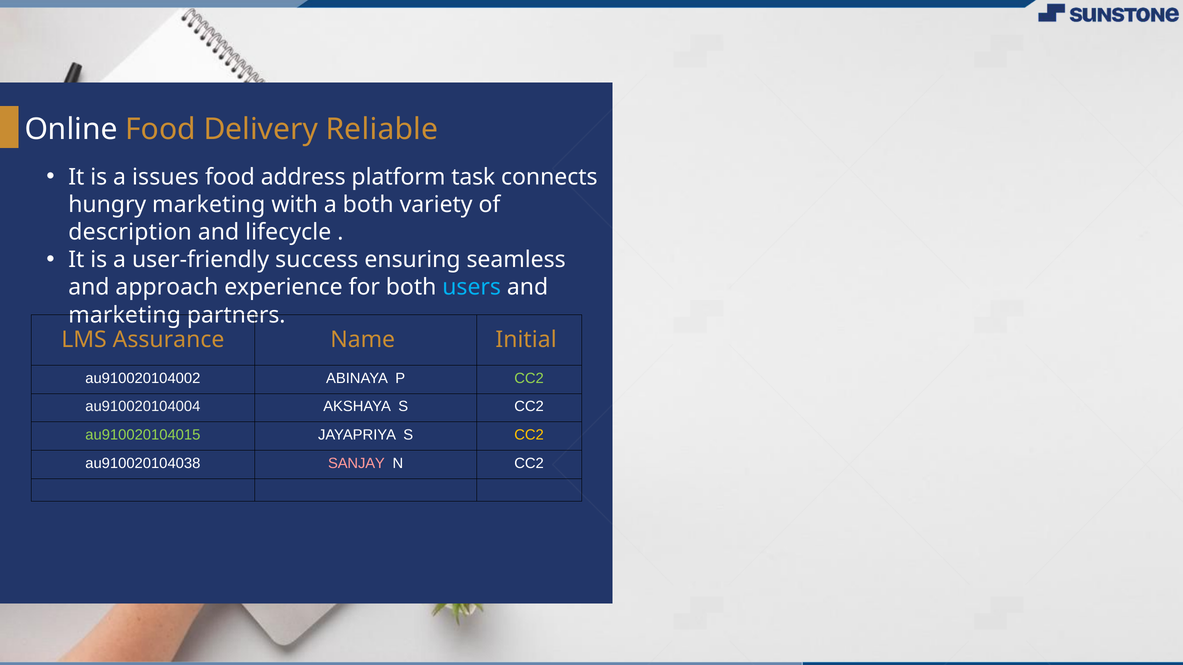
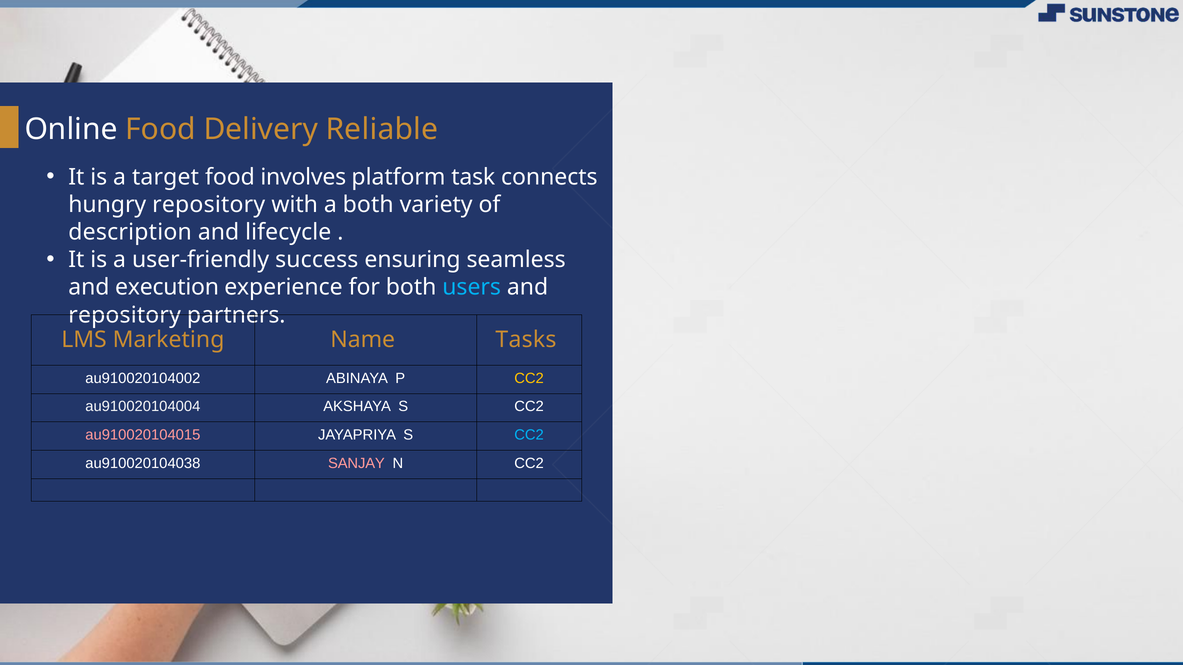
issues: issues -> target
address: address -> involves
hungry marketing: marketing -> repository
approach: approach -> execution
marketing at (125, 315): marketing -> repository
Assurance: Assurance -> Marketing
Initial: Initial -> Tasks
CC2 at (529, 378) colour: light green -> yellow
au910020104015 colour: light green -> pink
CC2 at (529, 435) colour: yellow -> light blue
